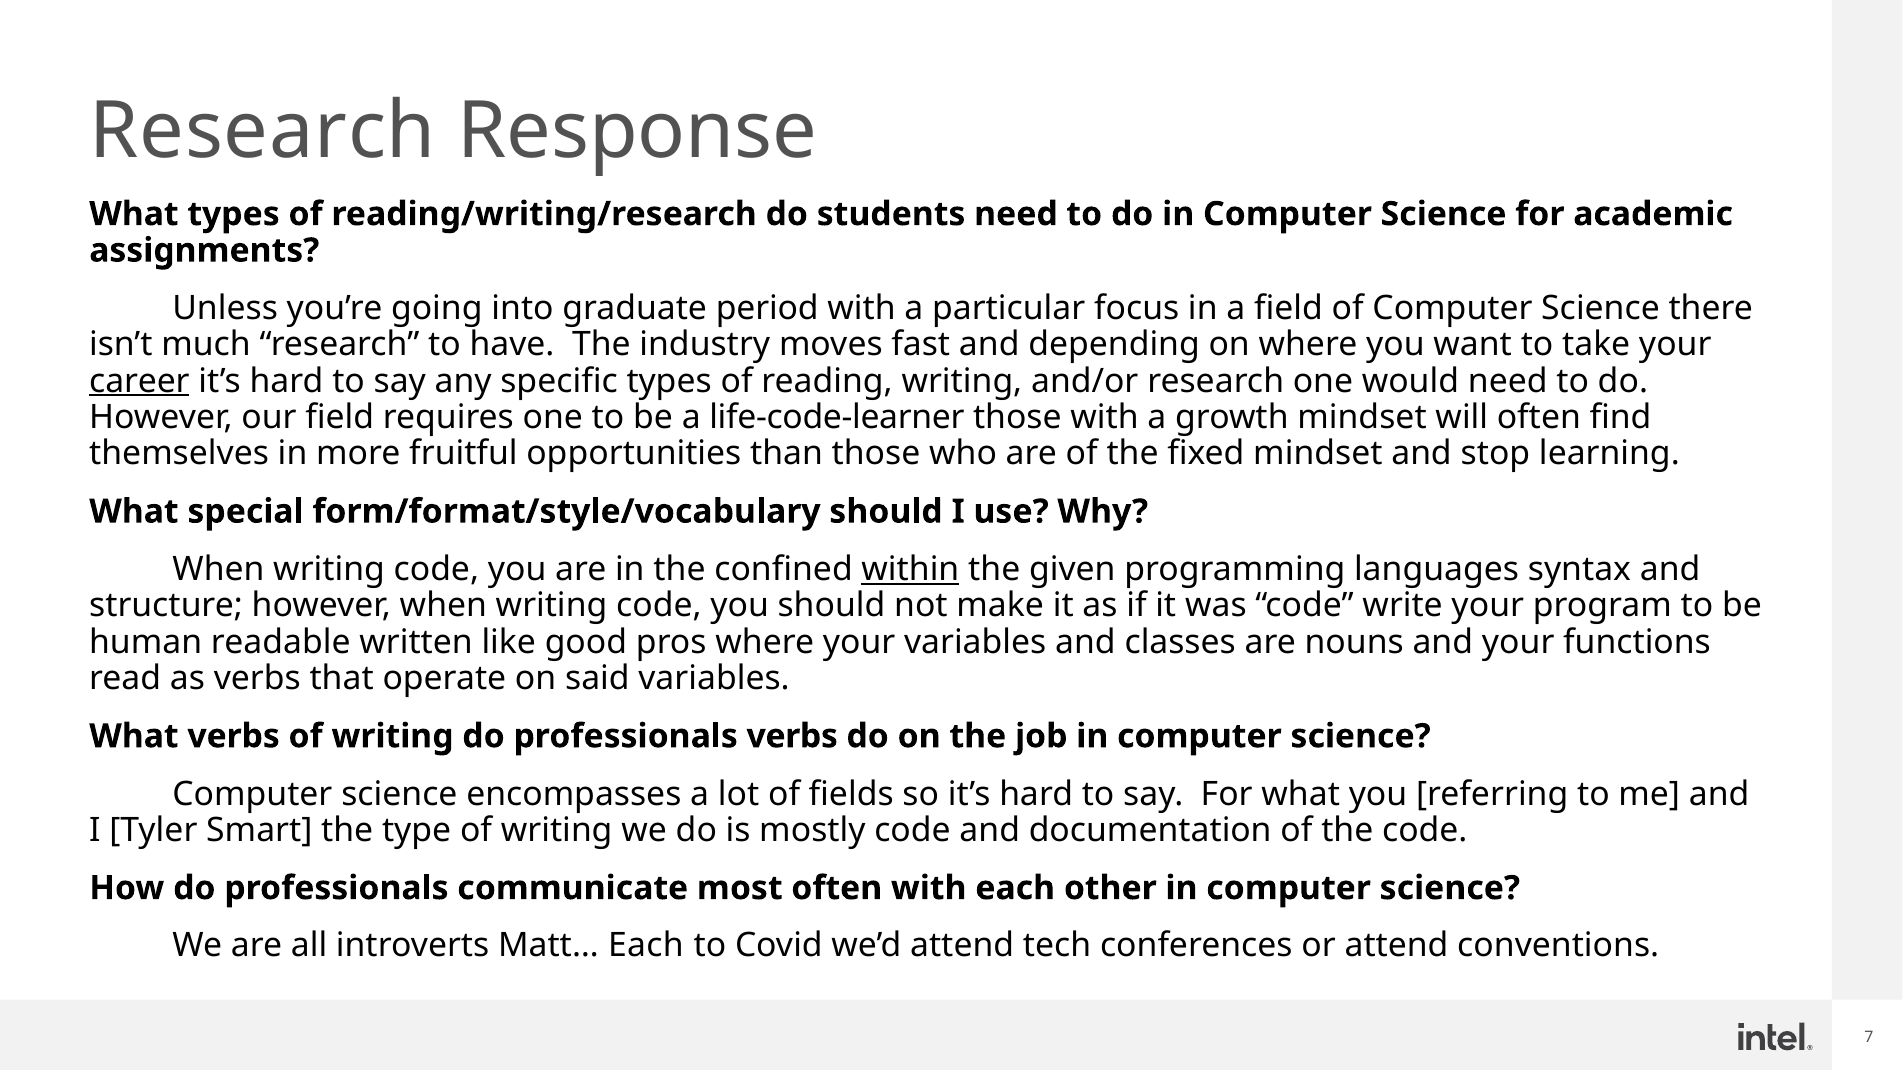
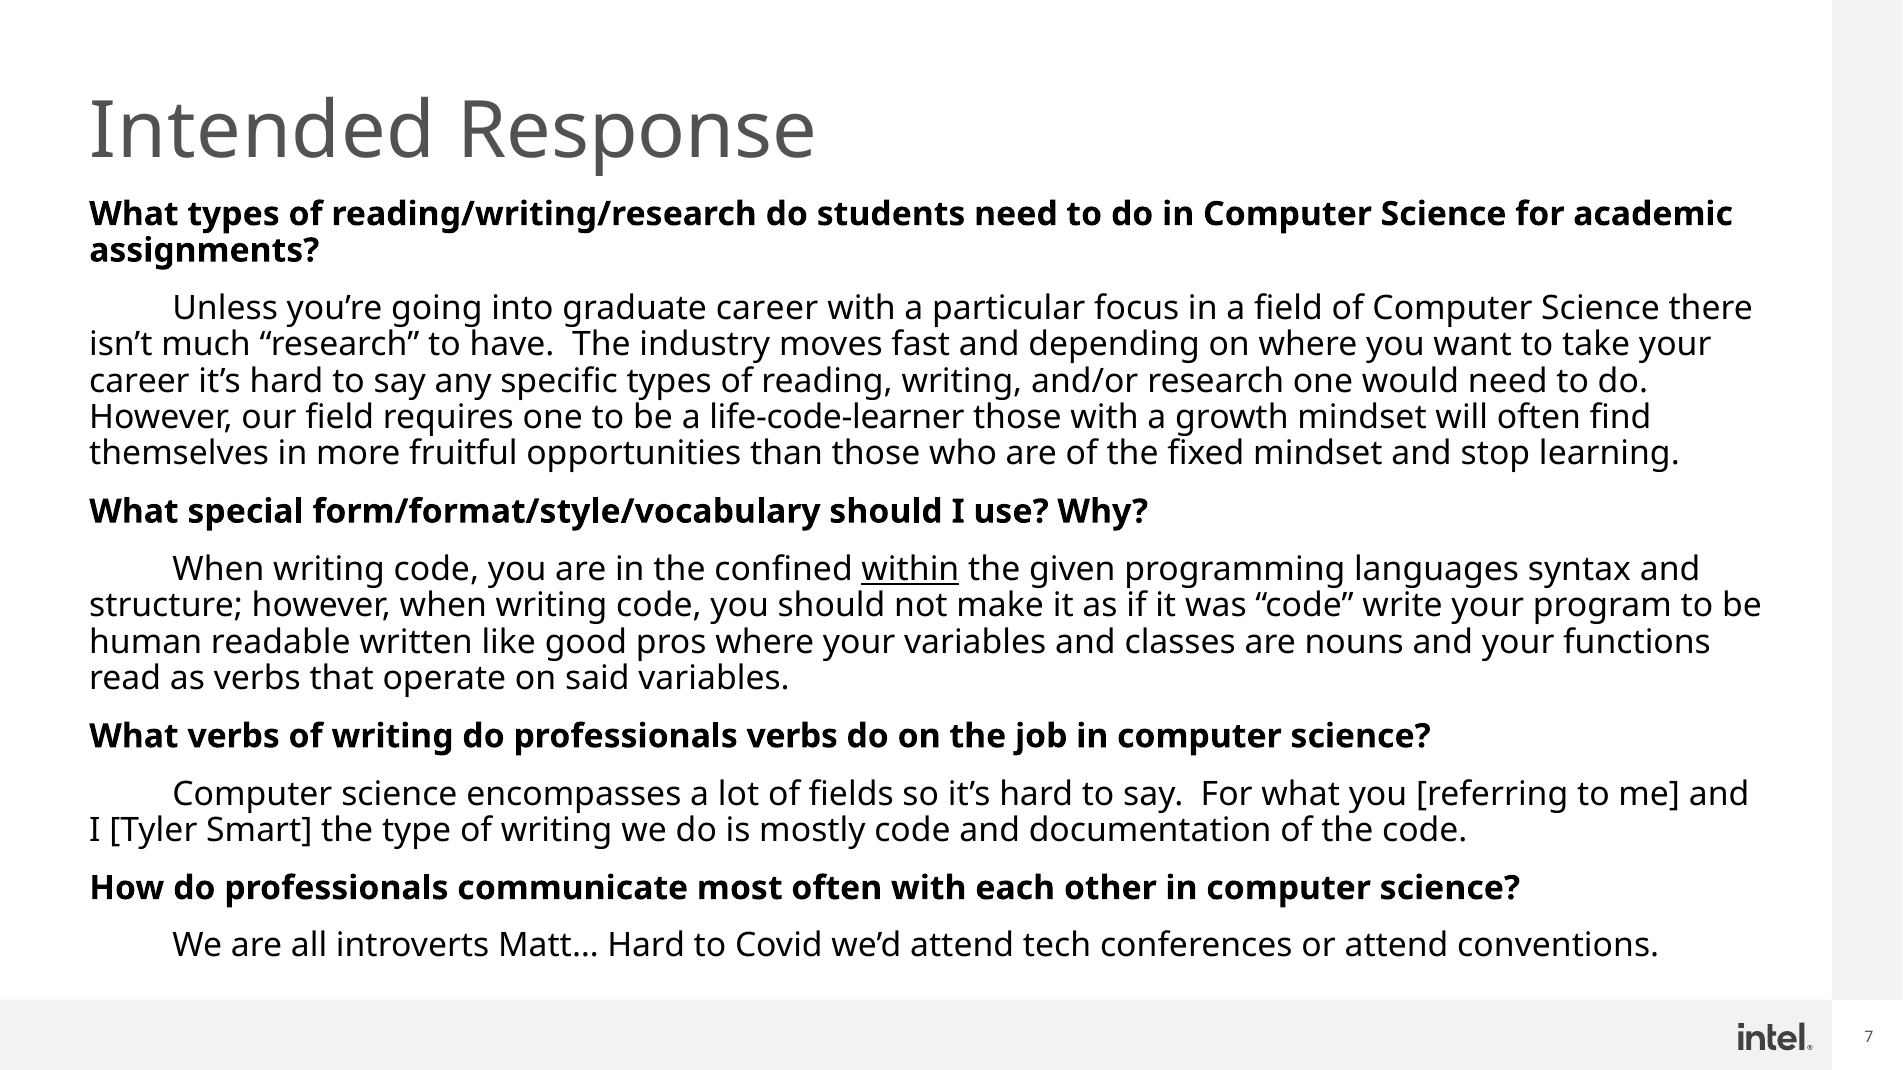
Research at (263, 132): Research -> Intended
graduate period: period -> career
career at (139, 381) underline: present -> none
Matt… Each: Each -> Hard
